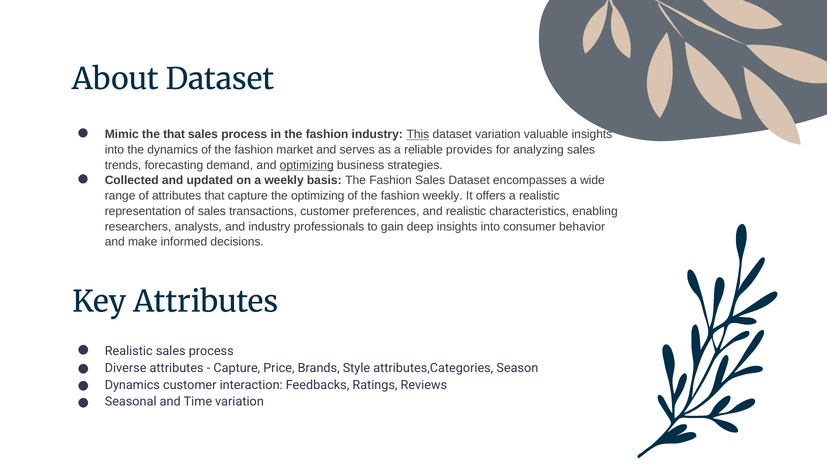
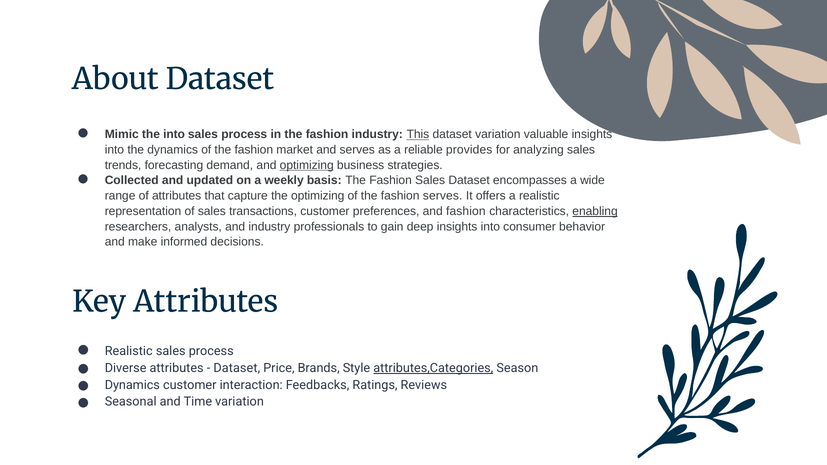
the that: that -> into
fashion weekly: weekly -> serves
and realistic: realistic -> fashion
enabling underline: none -> present
Capture at (237, 368): Capture -> Dataset
attributes,Categories underline: none -> present
